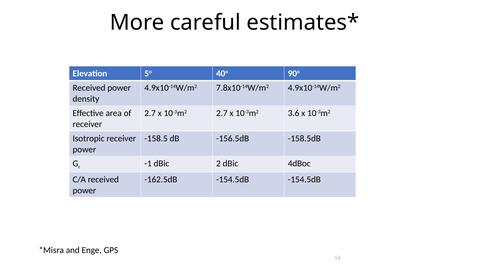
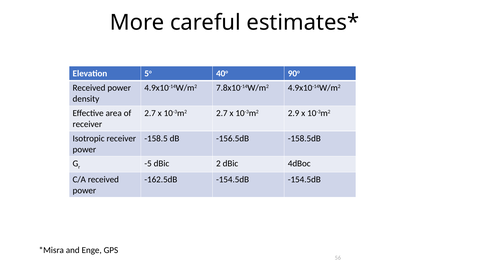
3.6: 3.6 -> 2.9
-1: -1 -> -5
